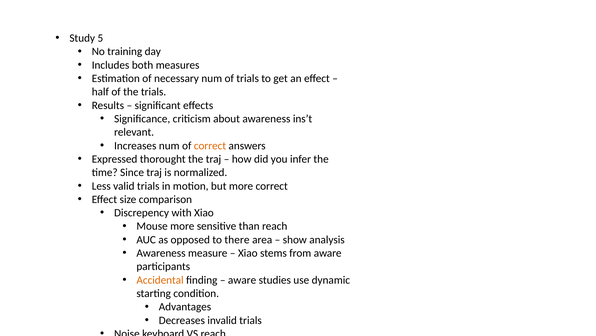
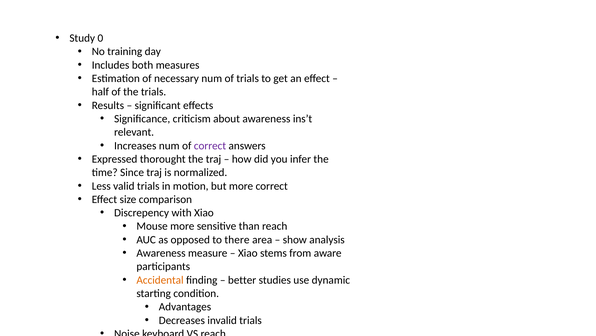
5: 5 -> 0
correct at (210, 145) colour: orange -> purple
aware at (242, 279): aware -> better
